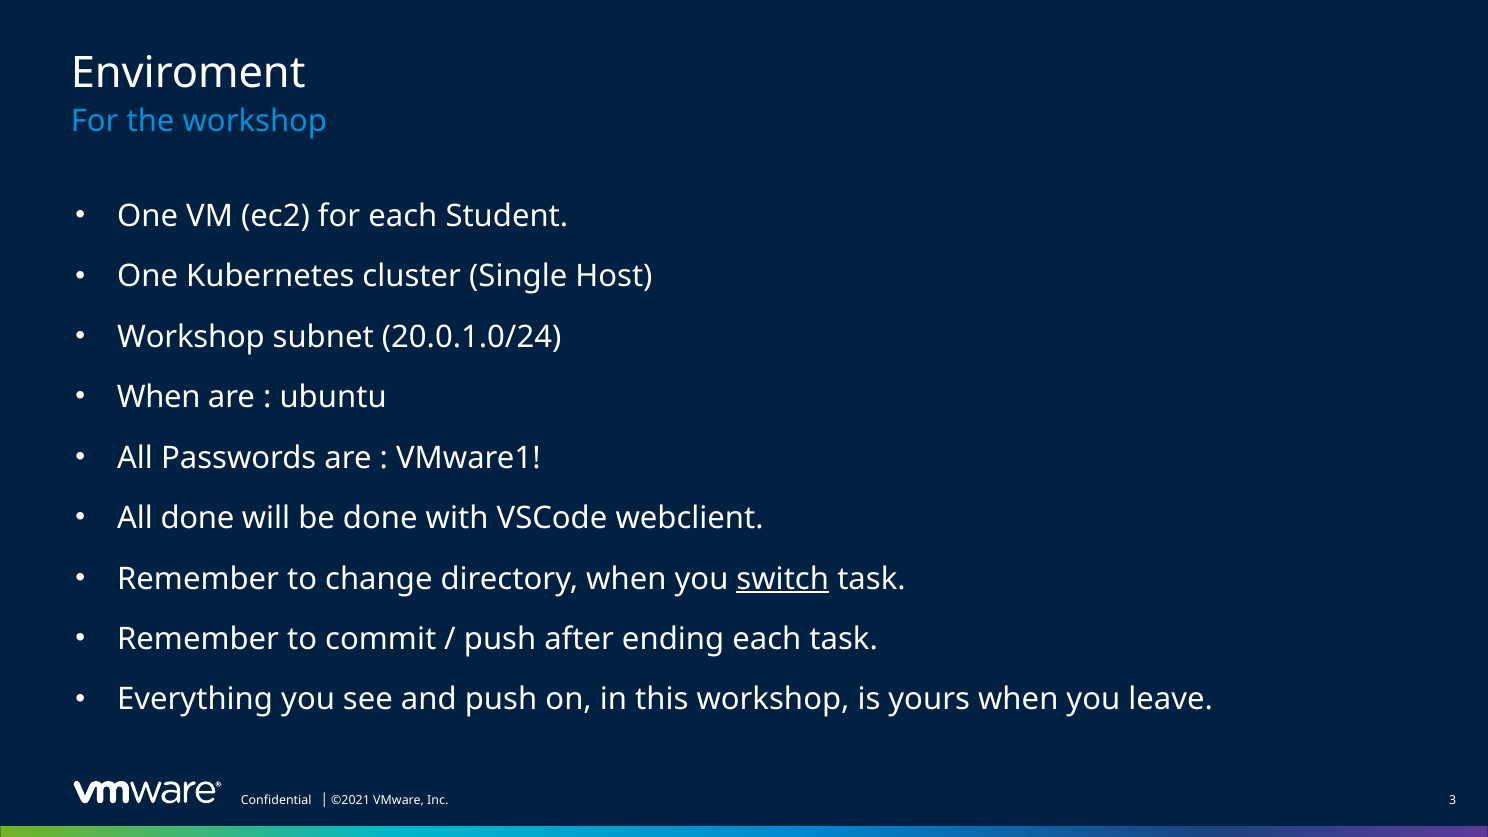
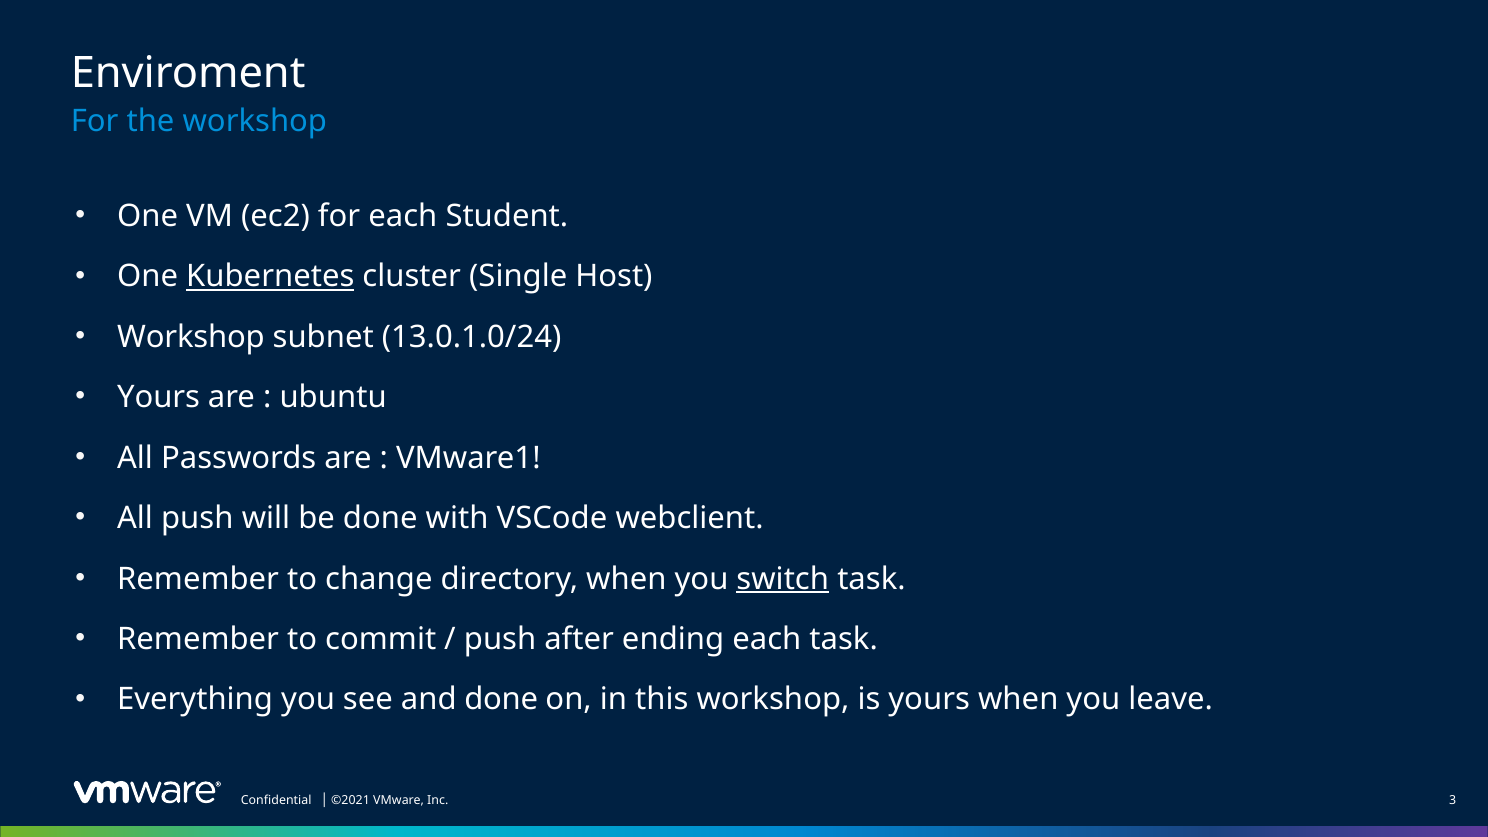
Kubernetes underline: none -> present
20.0.1.0/24: 20.0.1.0/24 -> 13.0.1.0/24
When at (159, 398): When -> Yours
All done: done -> push
and push: push -> done
